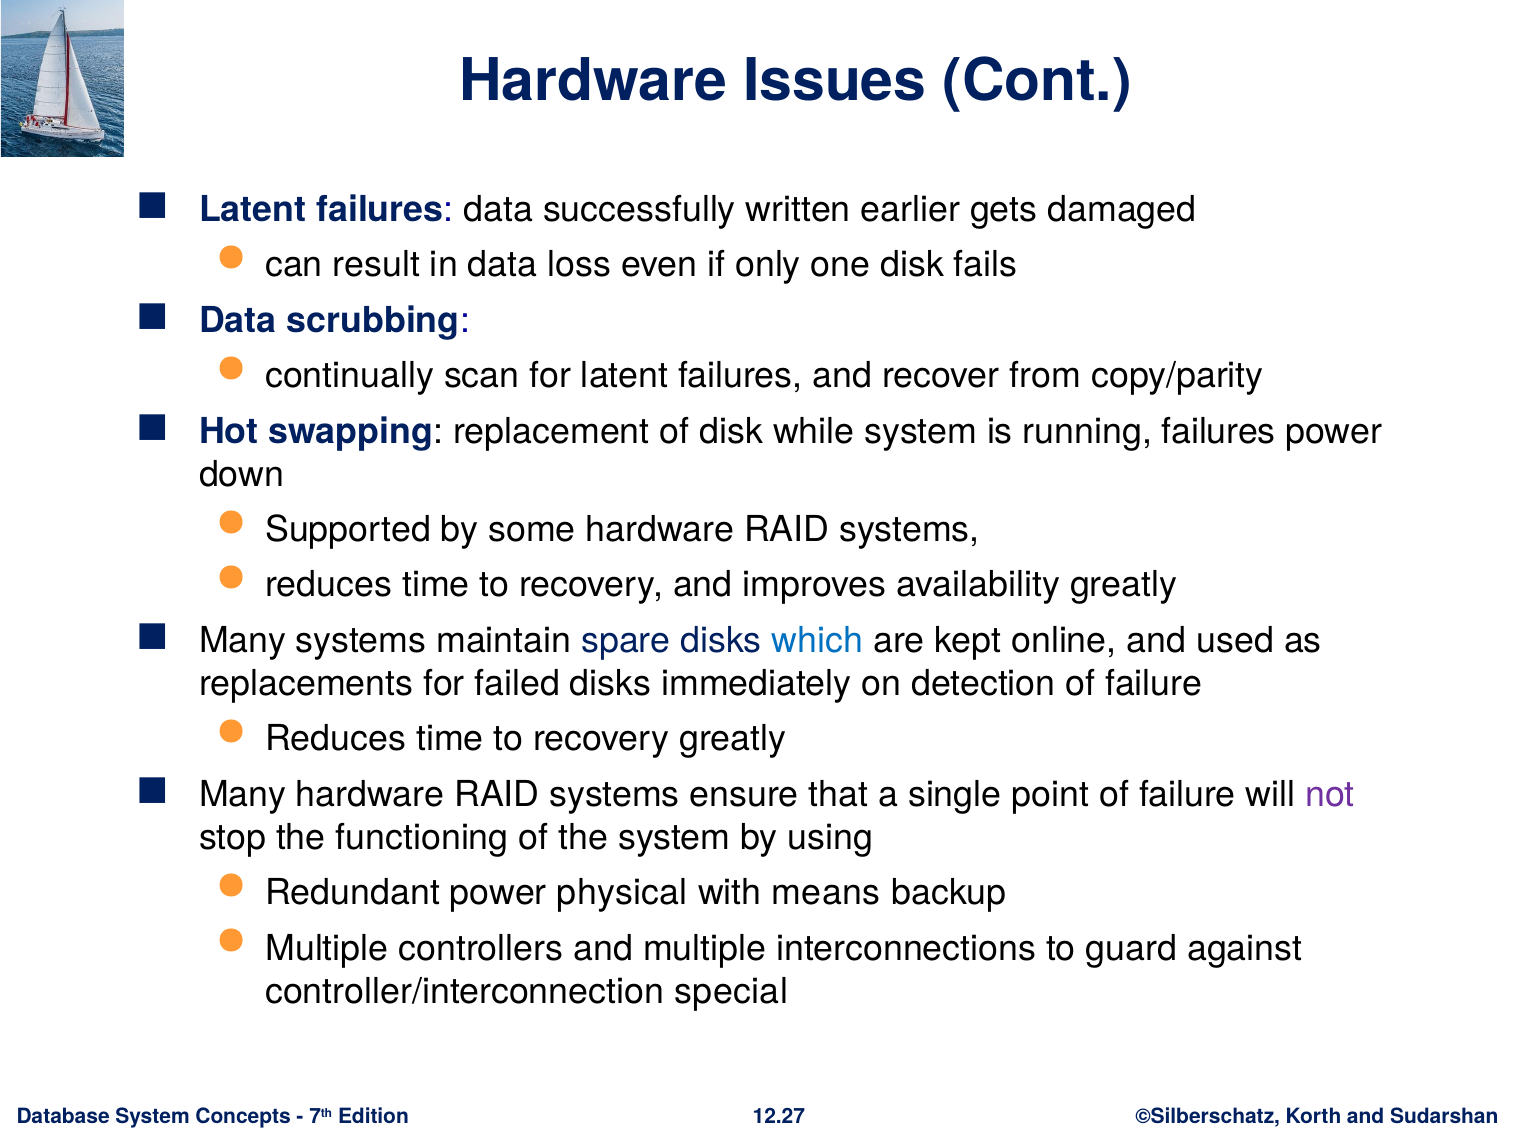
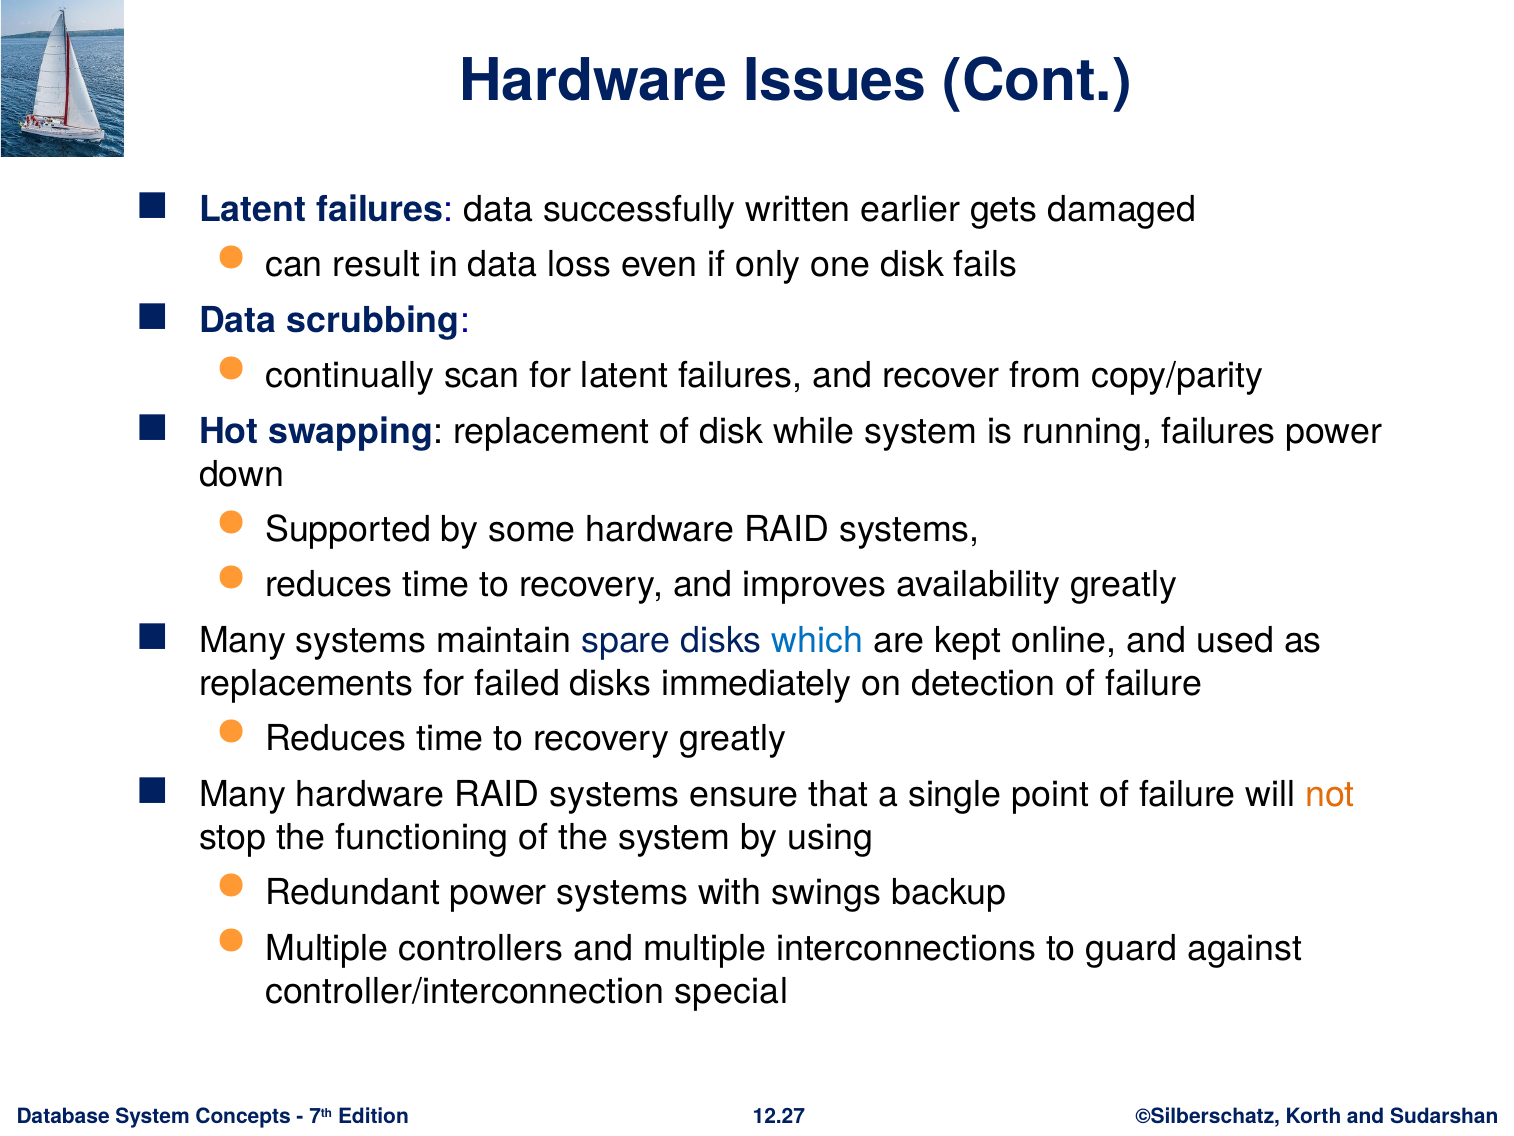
not colour: purple -> orange
power physical: physical -> systems
means: means -> swings
